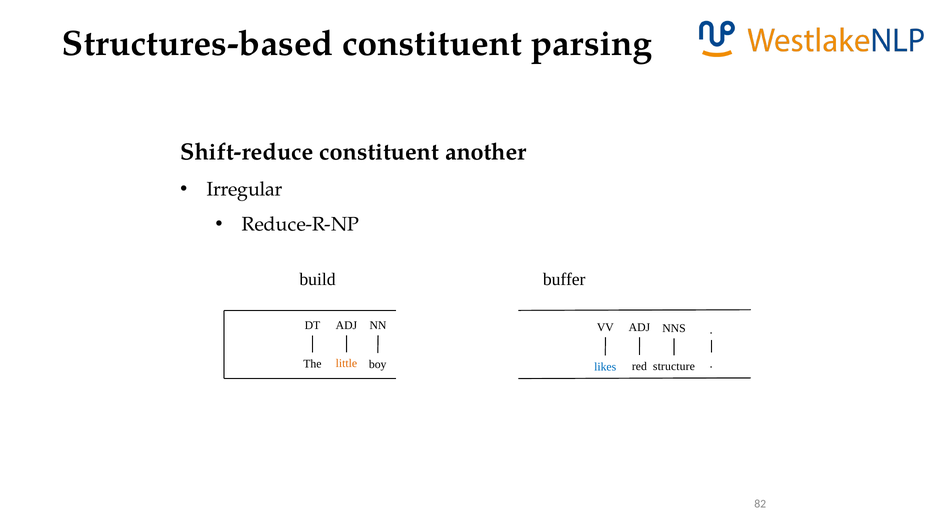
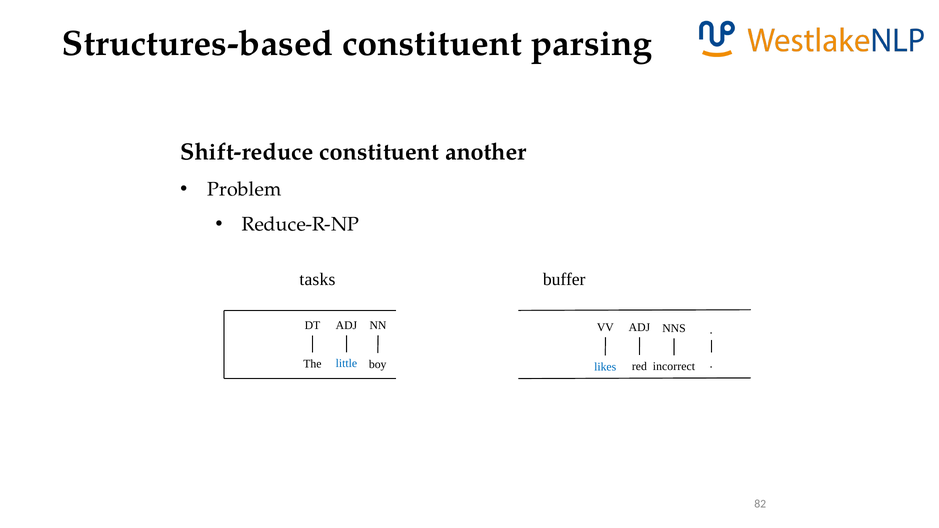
Irregular: Irregular -> Problem
build: build -> tasks
little colour: orange -> blue
structure: structure -> incorrect
